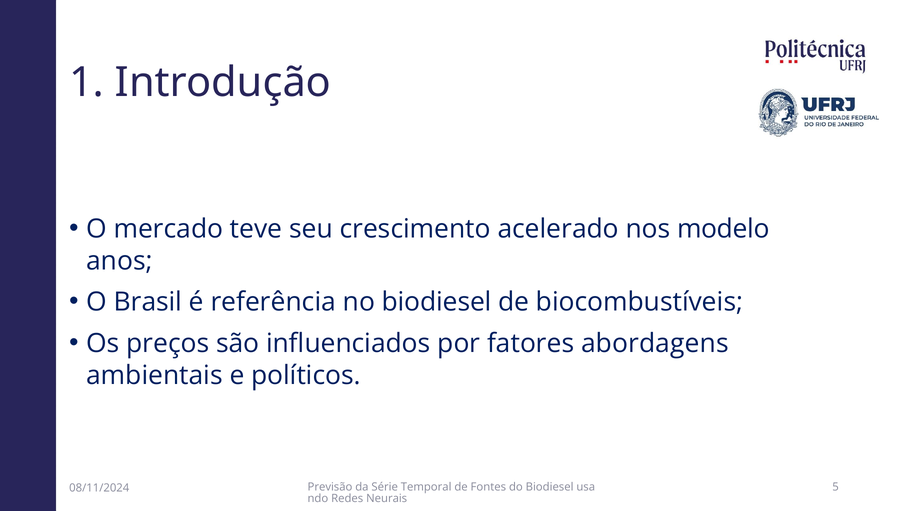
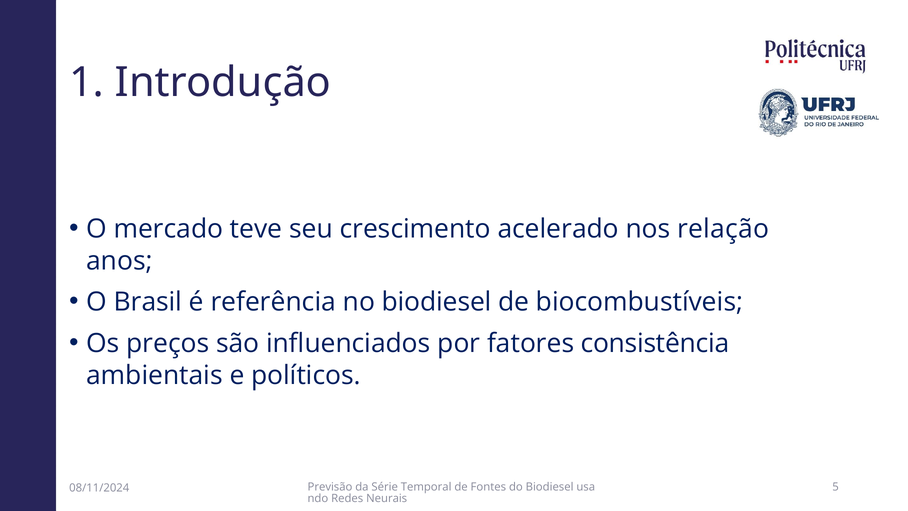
modelo: modelo -> relação
abordagens: abordagens -> consistência
